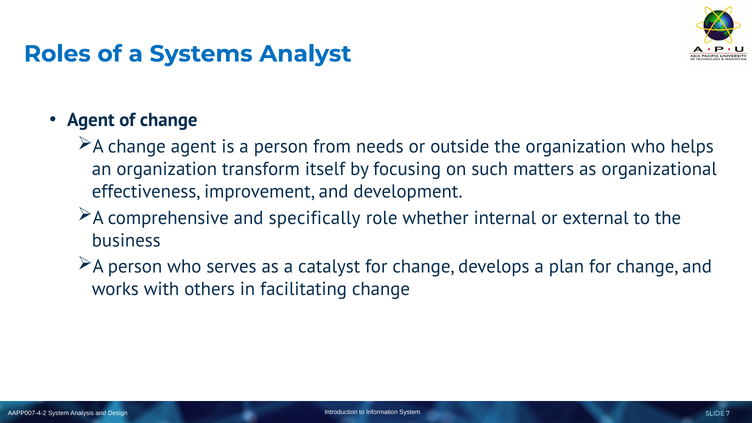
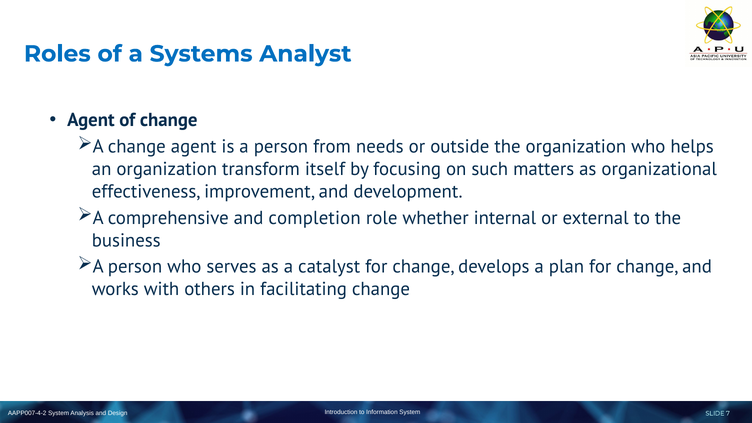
specifically: specifically -> completion
